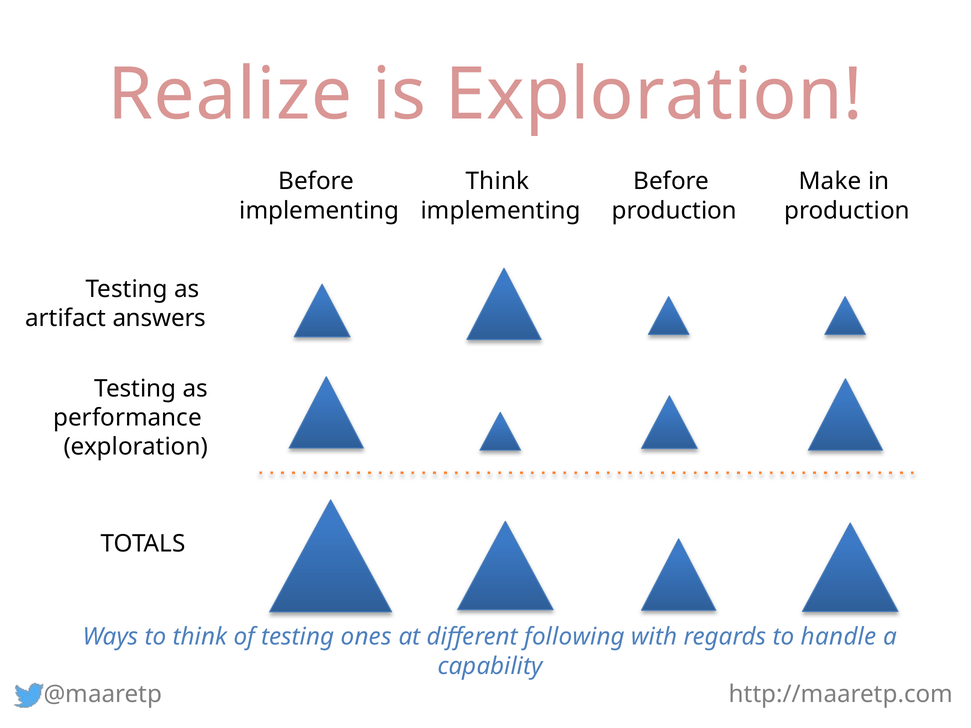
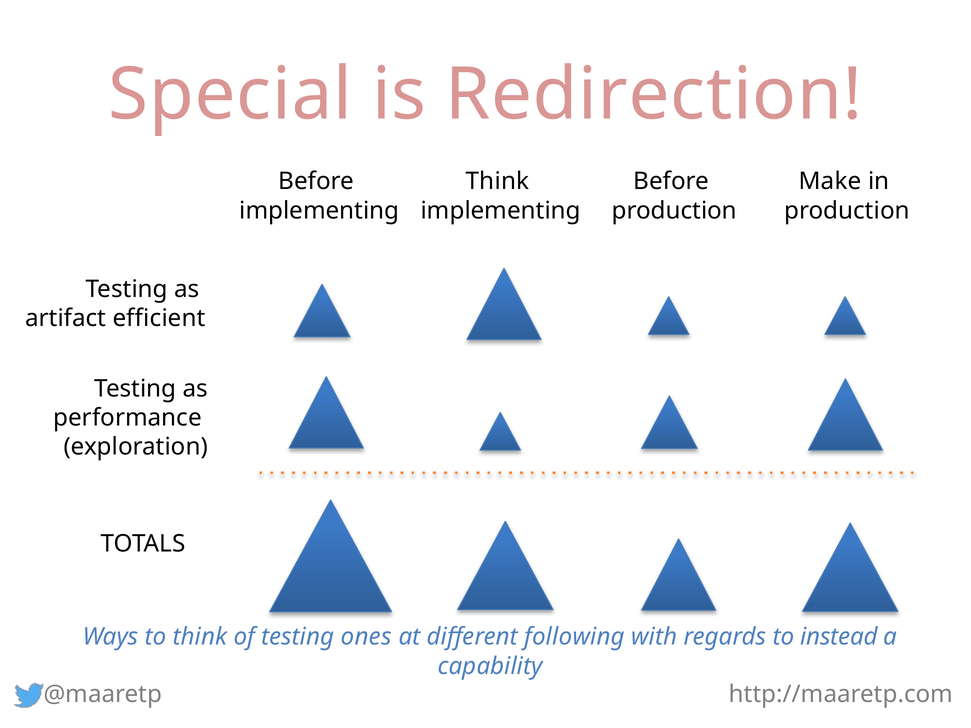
Realize: Realize -> Special
is Exploration: Exploration -> Redirection
answers: answers -> efficient
handle: handle -> instead
